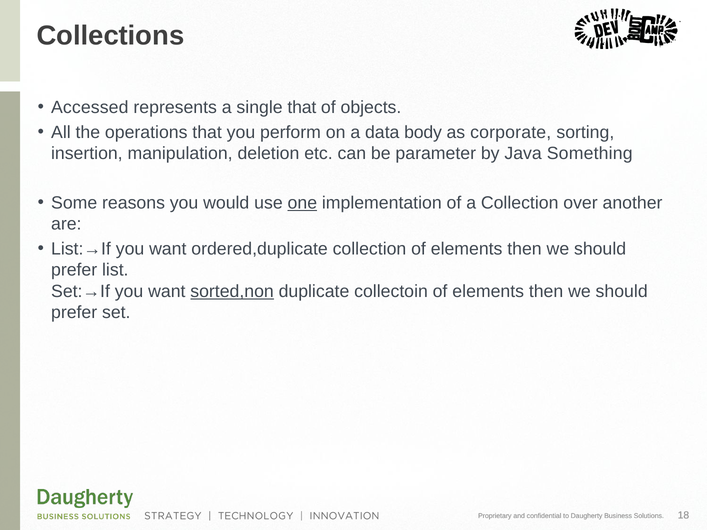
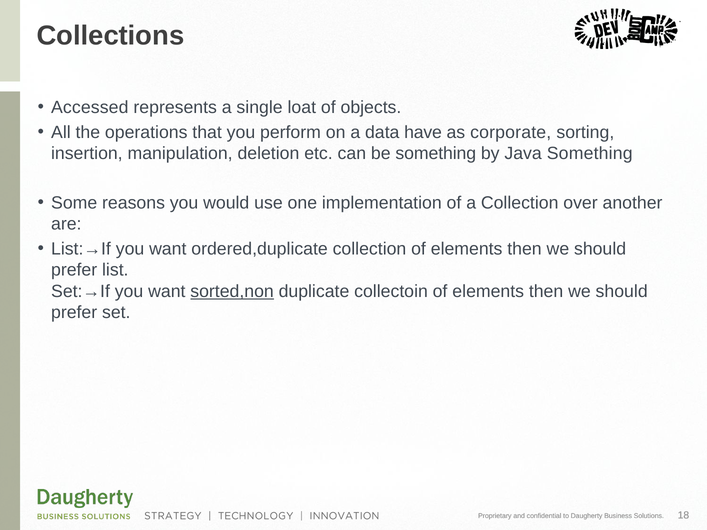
single that: that -> loat
body: body -> have
be parameter: parameter -> something
one underline: present -> none
